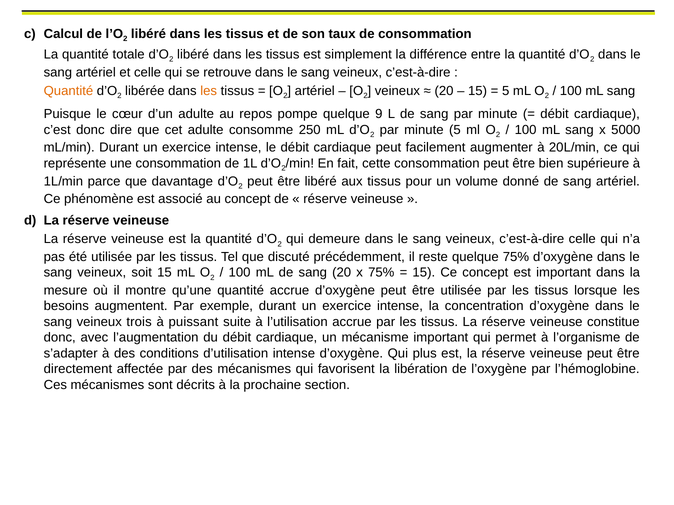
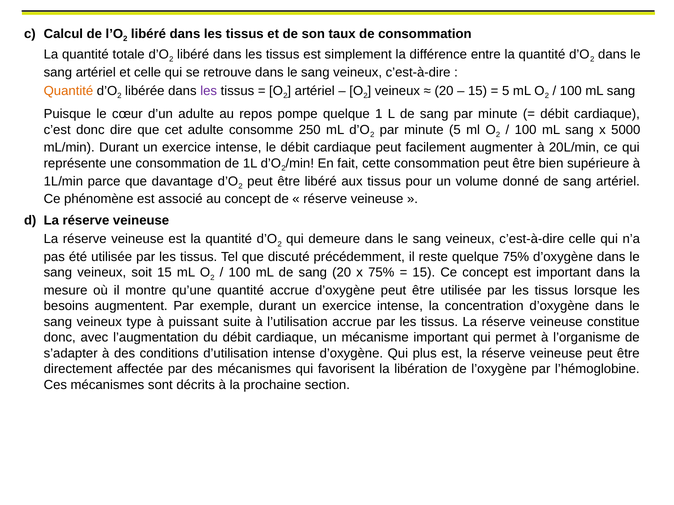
les at (209, 91) colour: orange -> purple
9: 9 -> 1
trois: trois -> type
